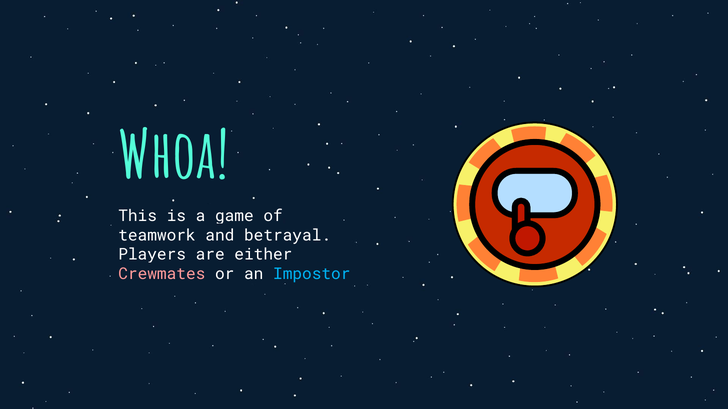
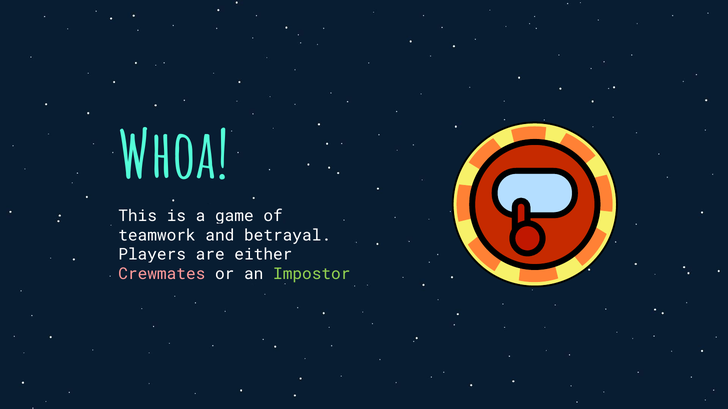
Impostor colour: light blue -> light green
